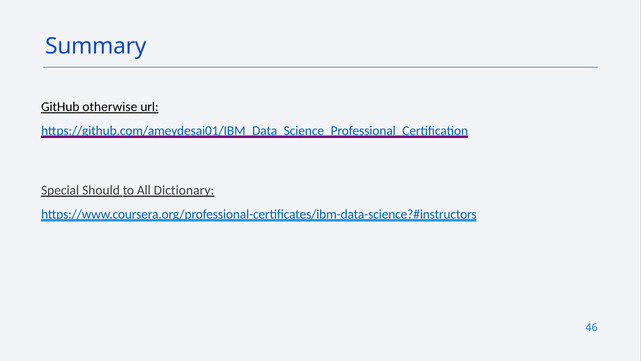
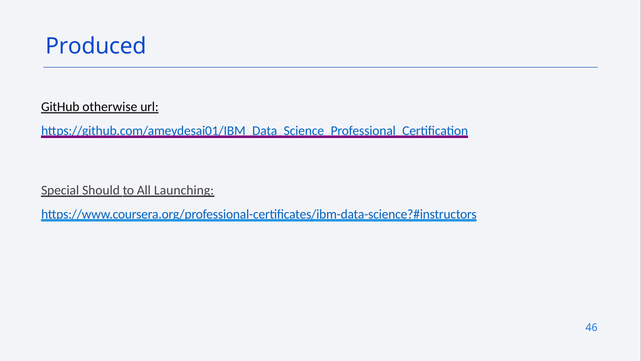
Summary: Summary -> Produced
Dictionary: Dictionary -> Launching
